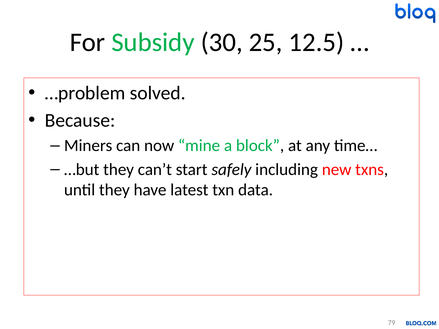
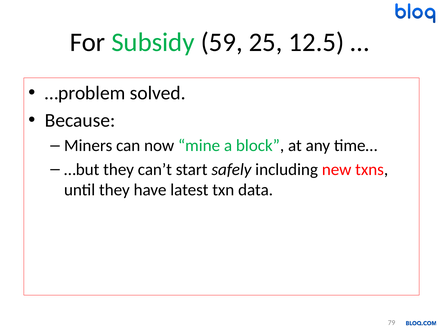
30: 30 -> 59
